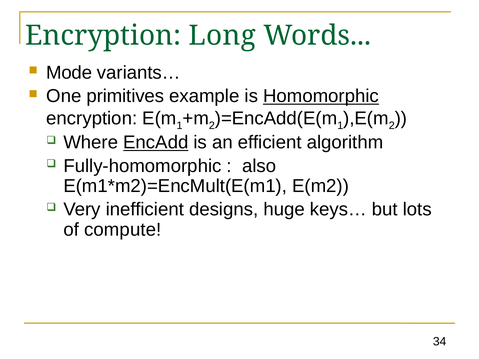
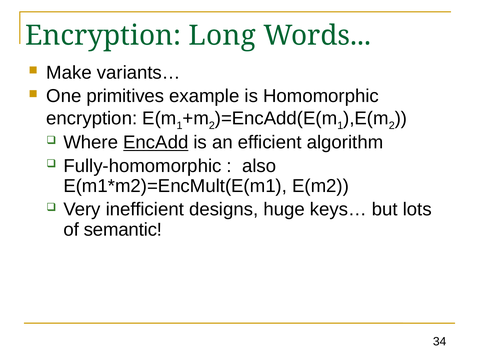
Mode: Mode -> Make
Homomorphic underline: present -> none
compute: compute -> semantic
